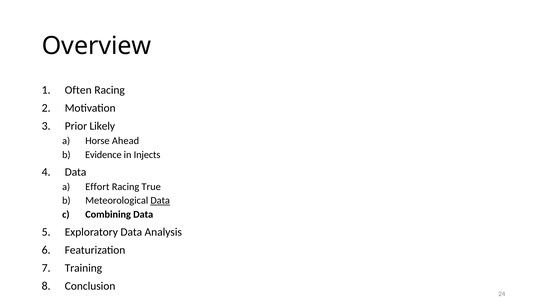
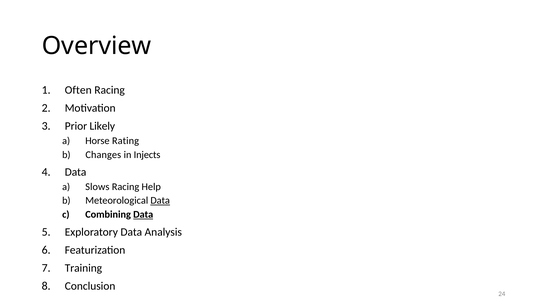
Ahead: Ahead -> Rating
Evidence: Evidence -> Changes
Effort: Effort -> Slows
True: True -> Help
Data at (143, 214) underline: none -> present
